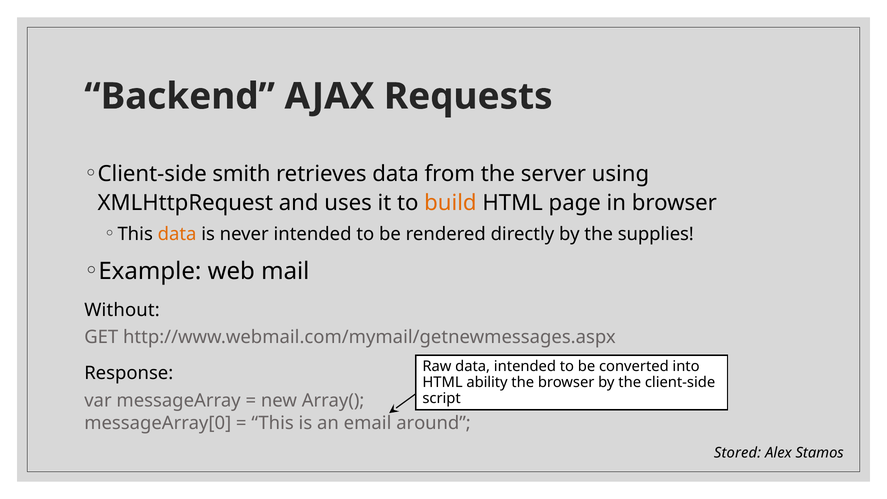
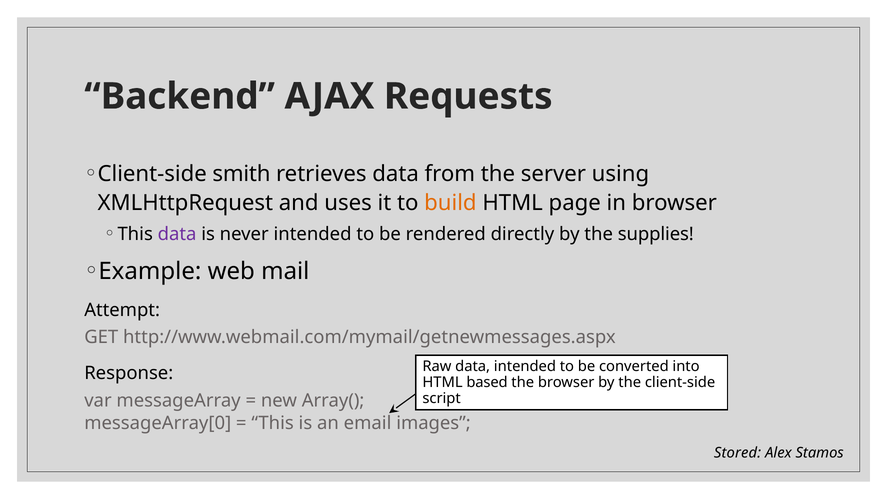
data at (177, 234) colour: orange -> purple
Without: Without -> Attempt
ability: ability -> based
around: around -> images
